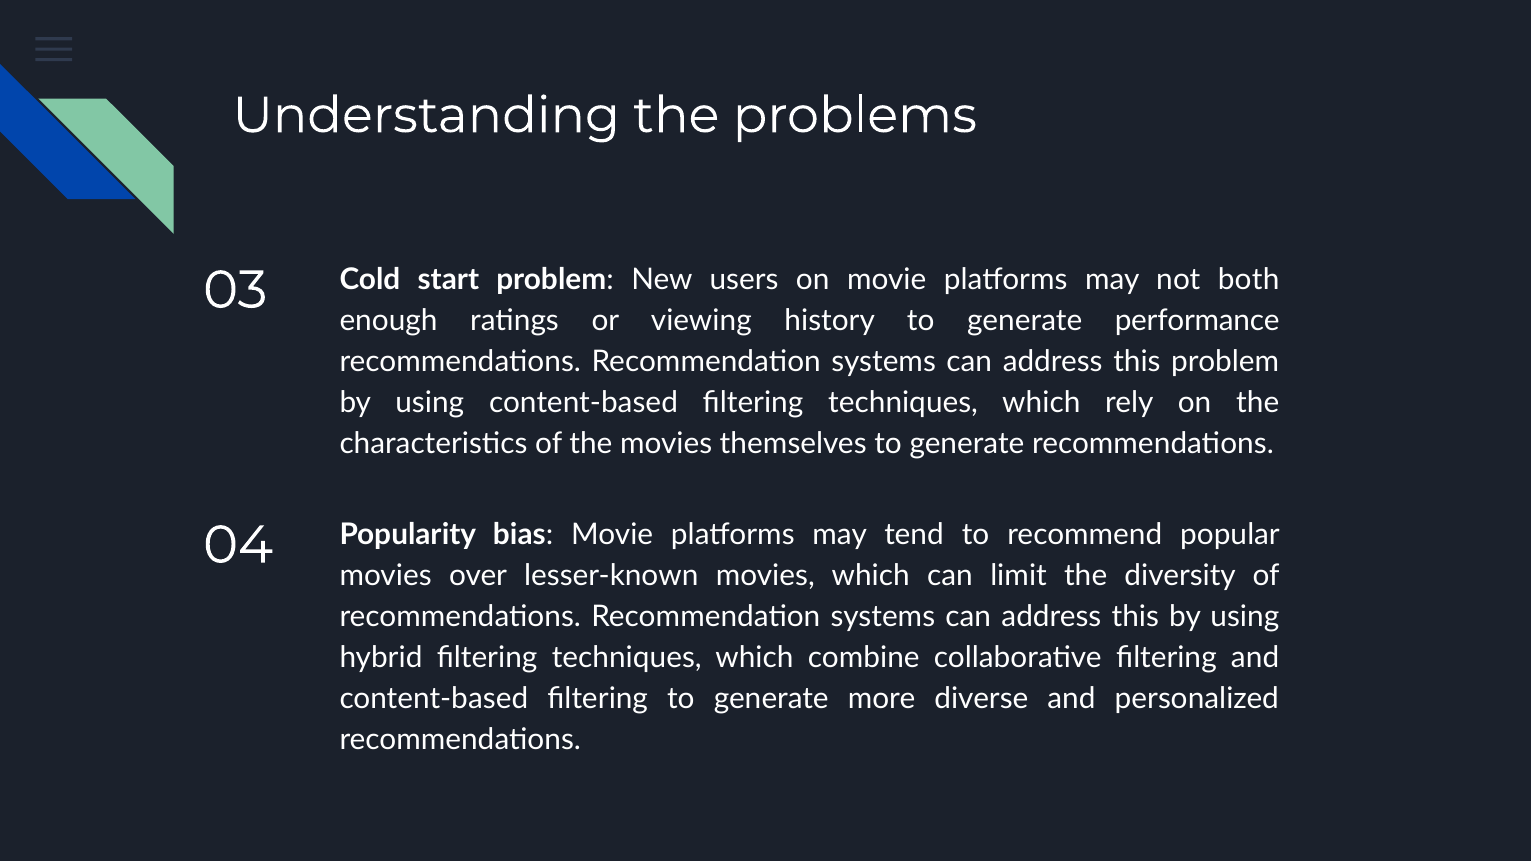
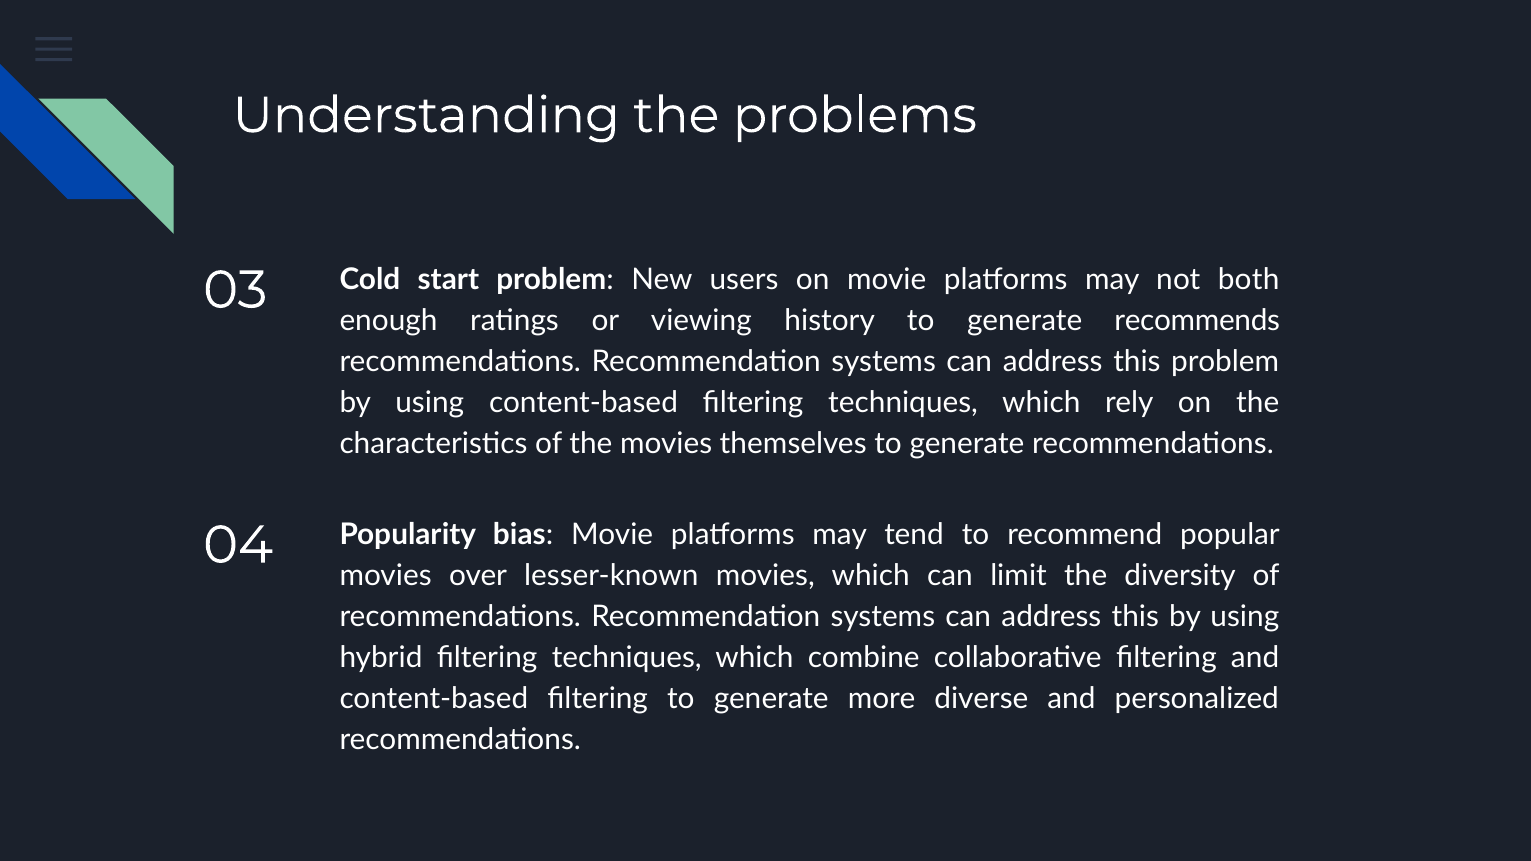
performance: performance -> recommends
